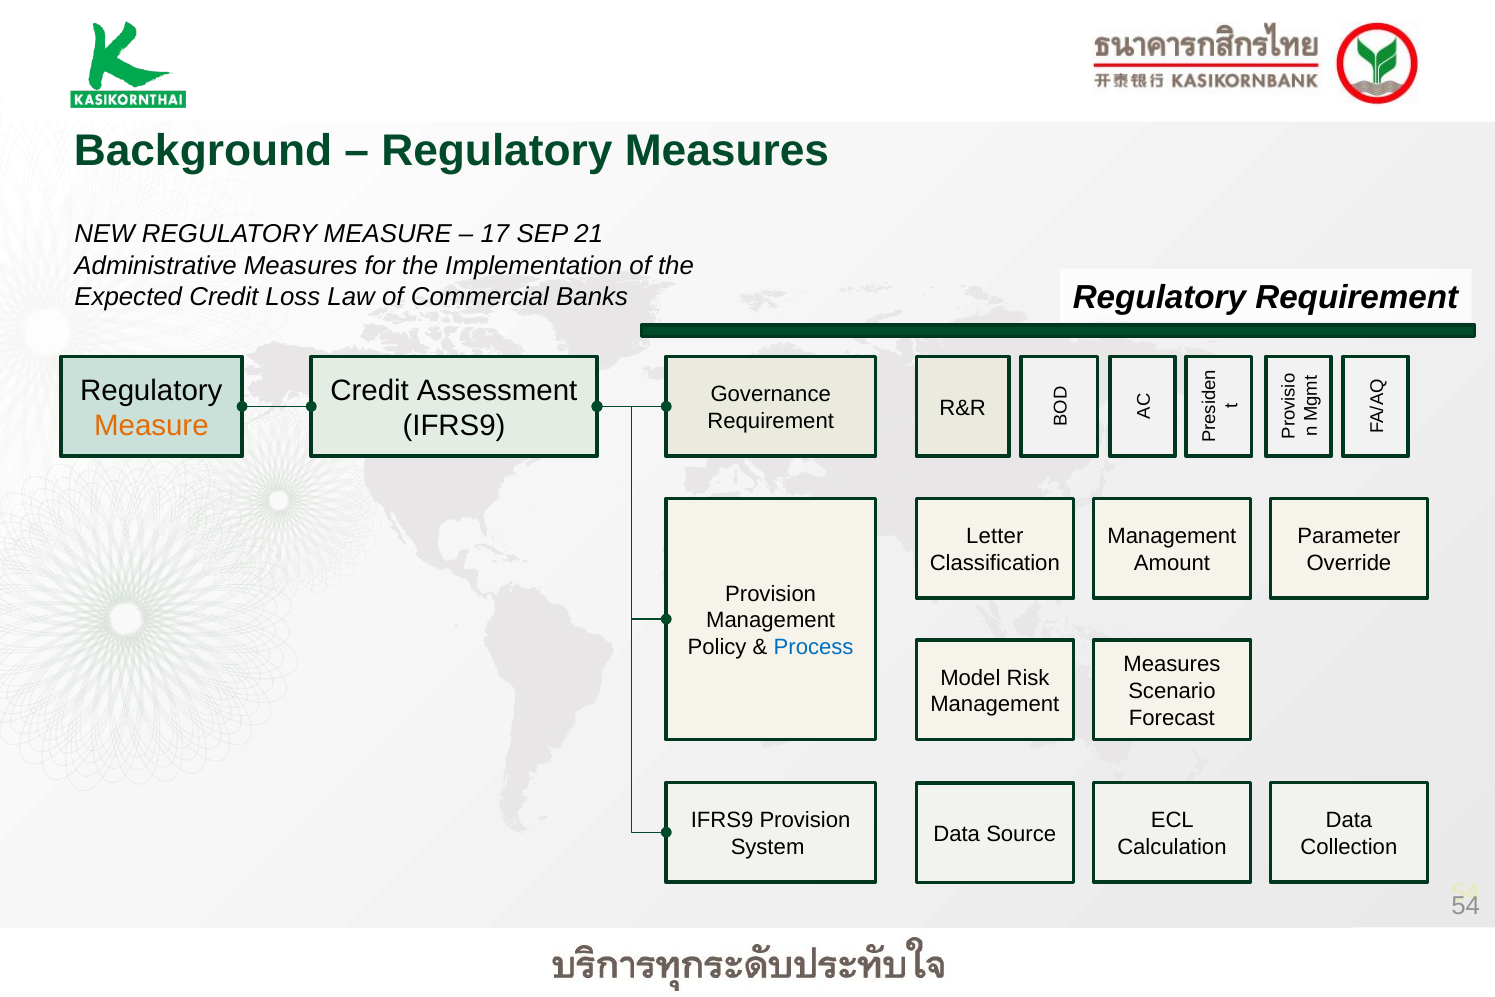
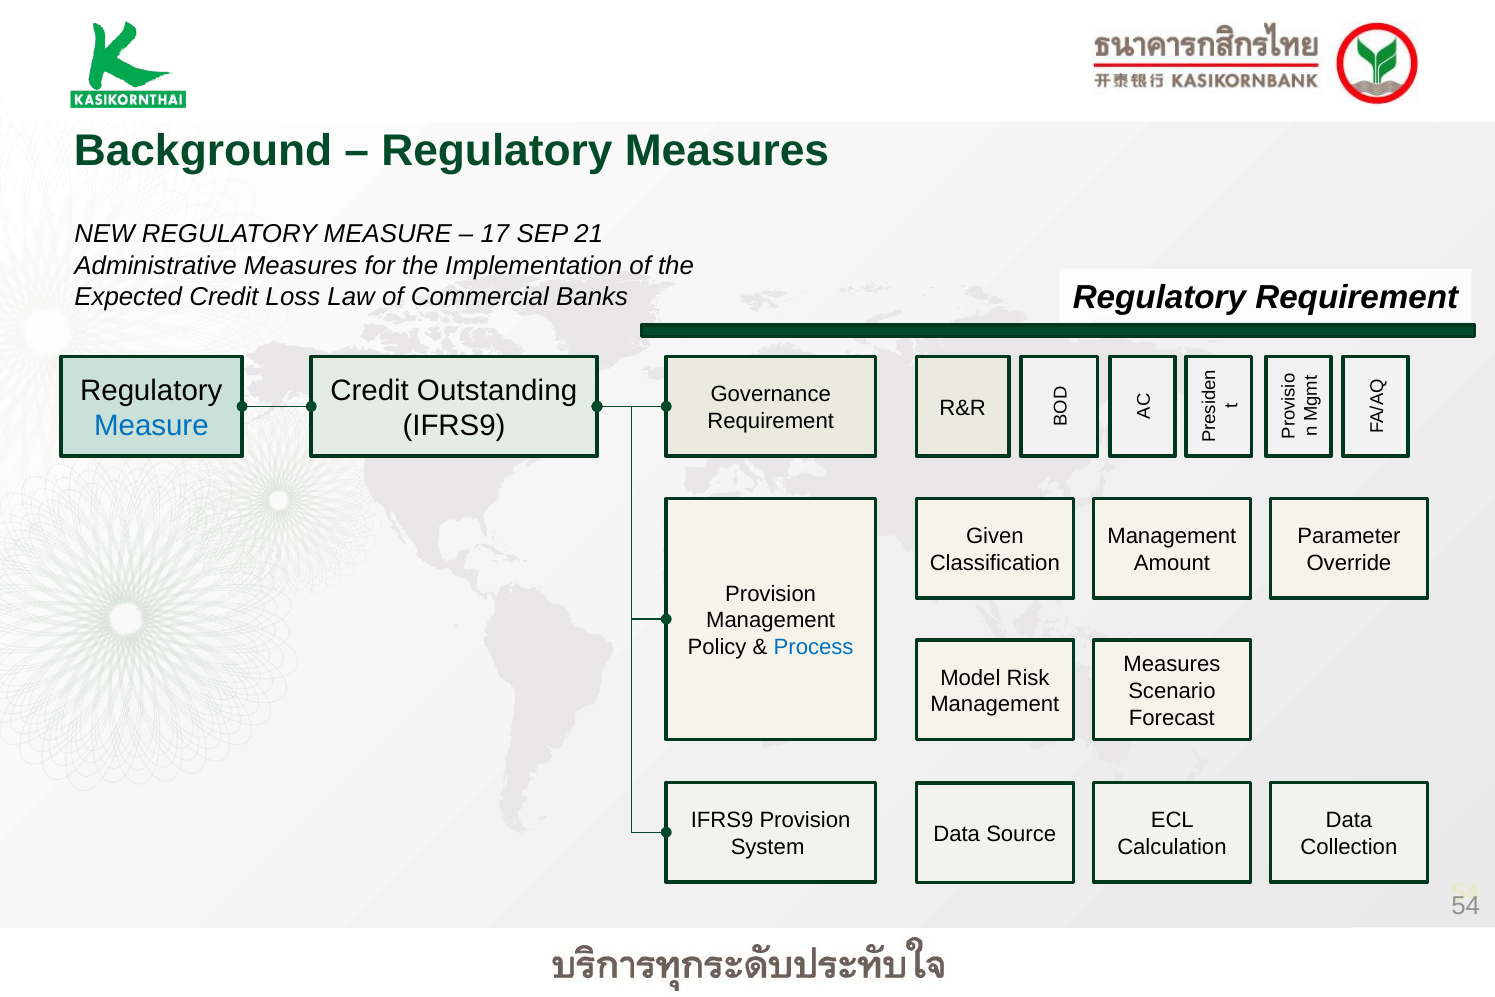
Assessment: Assessment -> Outstanding
Measure at (151, 426) colour: orange -> blue
Letter: Letter -> Given
